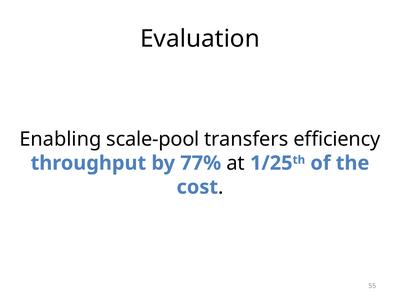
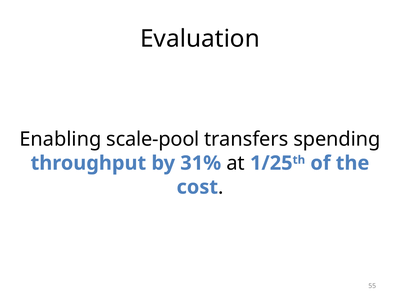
efficiency: efficiency -> spending
77%: 77% -> 31%
